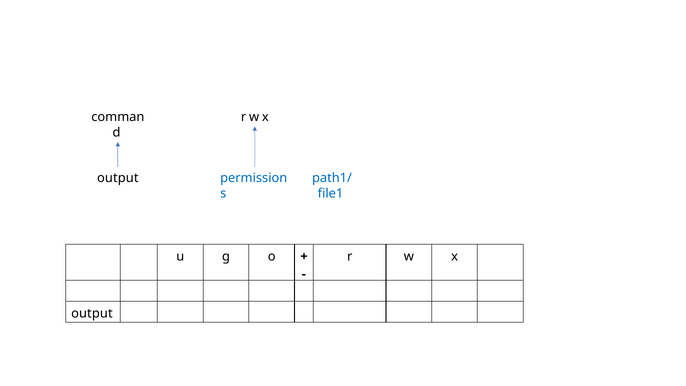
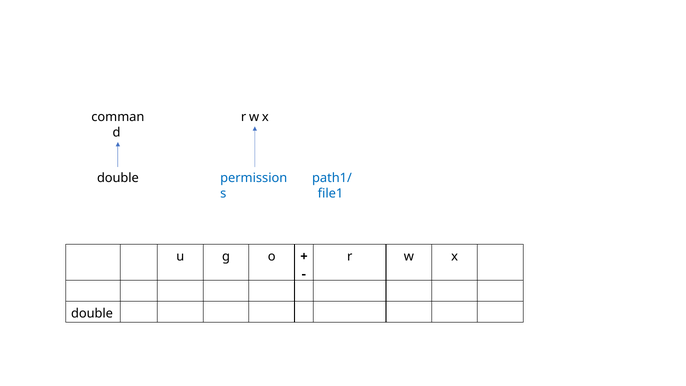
output at (118, 178): output -> double
output at (92, 313): output -> double
